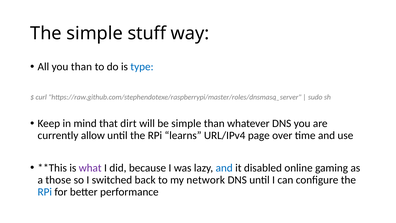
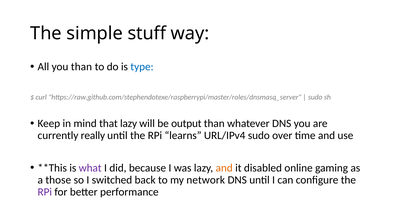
that dirt: dirt -> lazy
be simple: simple -> output
allow: allow -> really
URL/IPv4 page: page -> sudo
and at (224, 168) colour: blue -> orange
RPi at (45, 192) colour: blue -> purple
